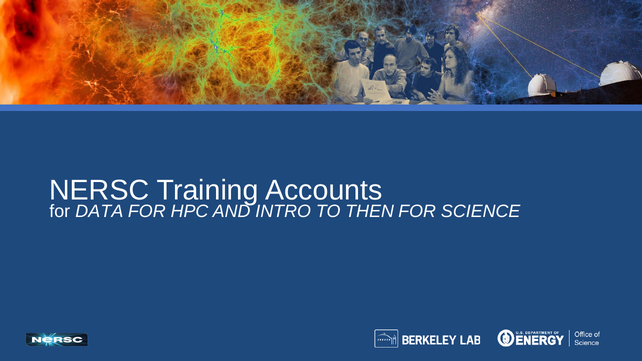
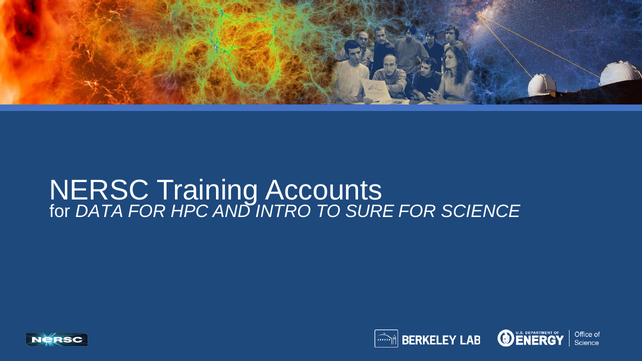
THEN: THEN -> SURE
